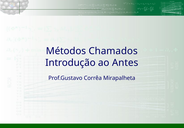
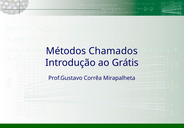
Antes: Antes -> Grátis
